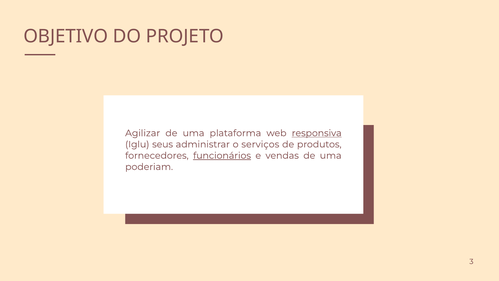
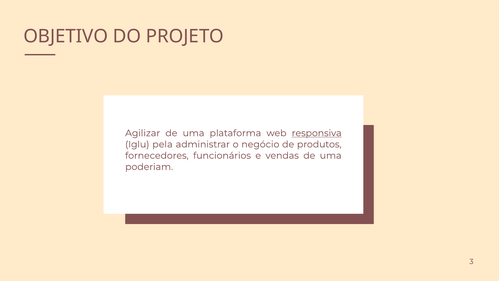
seus: seus -> pela
serviços: serviços -> negócio
funcionários underline: present -> none
